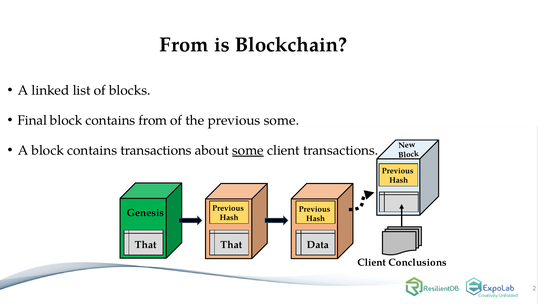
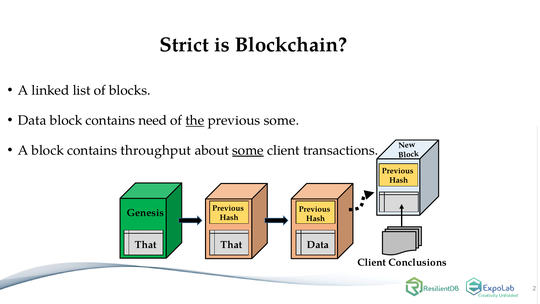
From at (184, 45): From -> Strict
Final at (32, 120): Final -> Data
contains from: from -> need
the underline: none -> present
contains transactions: transactions -> throughput
